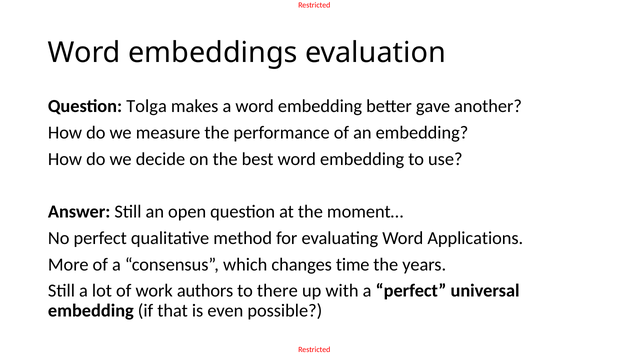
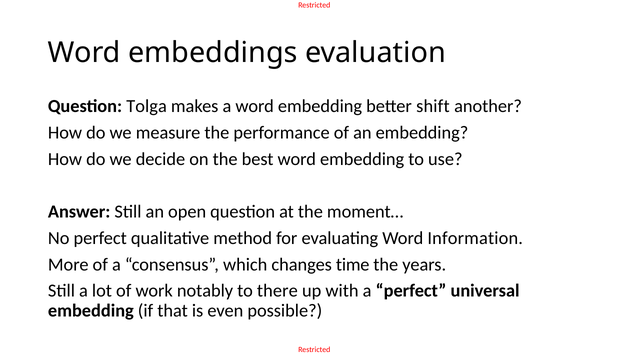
gave: gave -> shift
Applications: Applications -> Information
authors: authors -> notably
